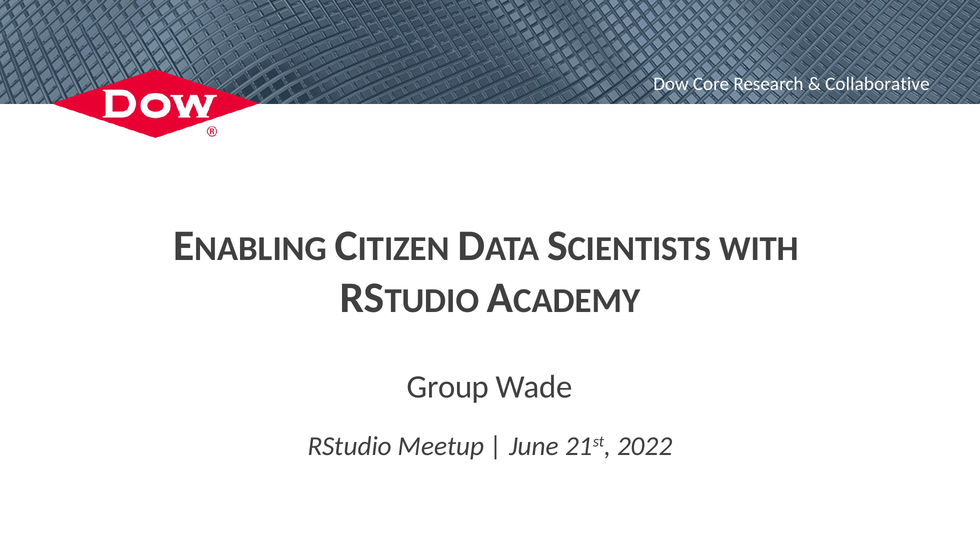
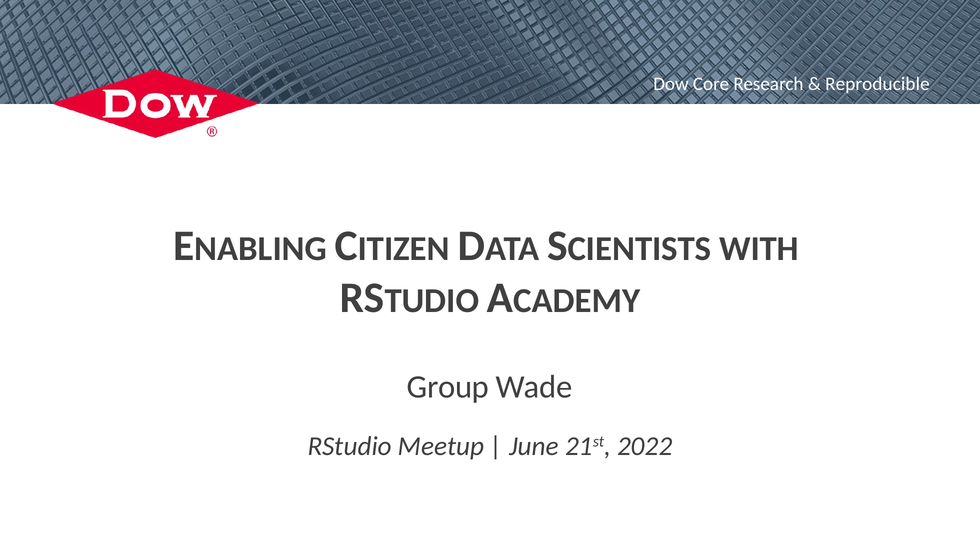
Collaborative: Collaborative -> Reproducible
